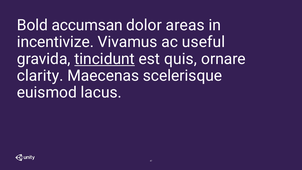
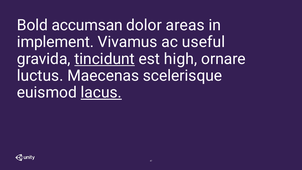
incentivize: incentivize -> implement
quis: quis -> high
clarity: clarity -> luctus
lacus underline: none -> present
